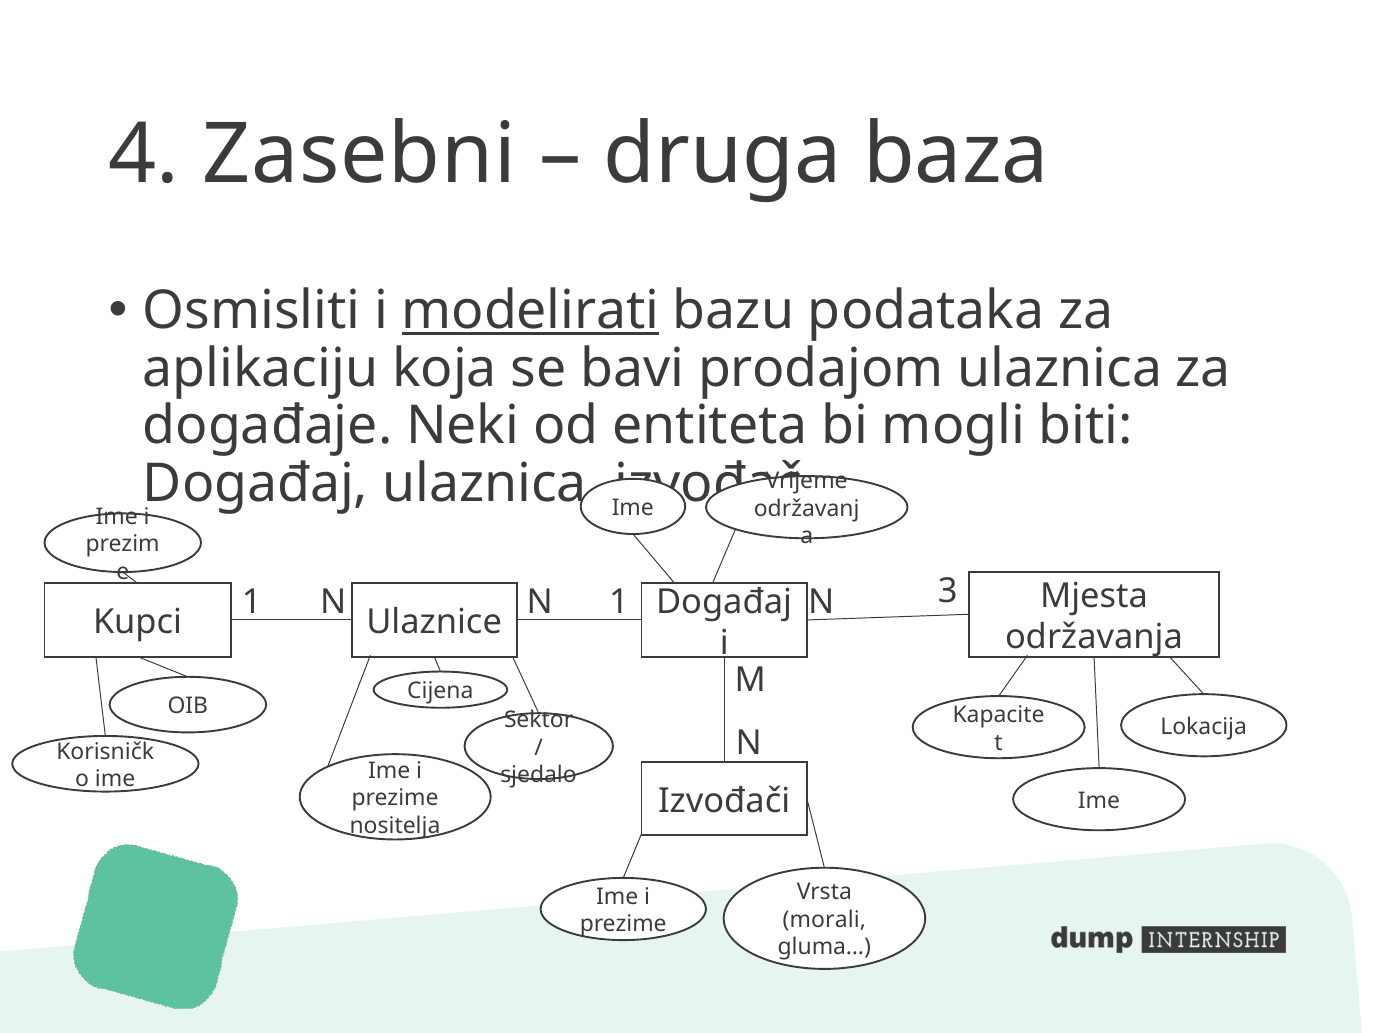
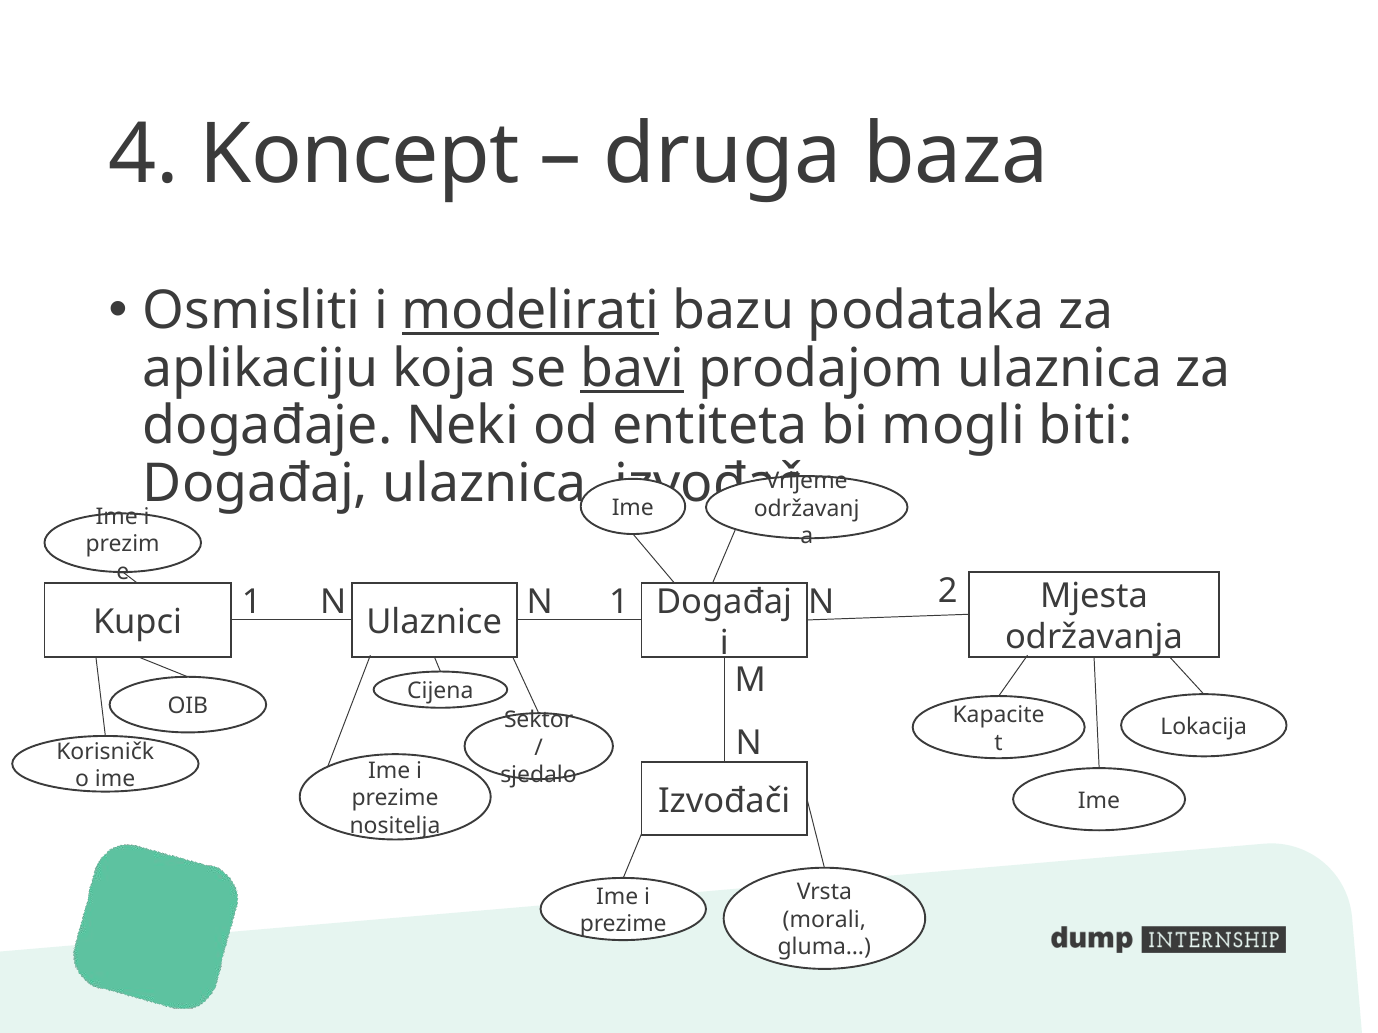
Zasebni: Zasebni -> Koncept
bavi underline: none -> present
3: 3 -> 2
